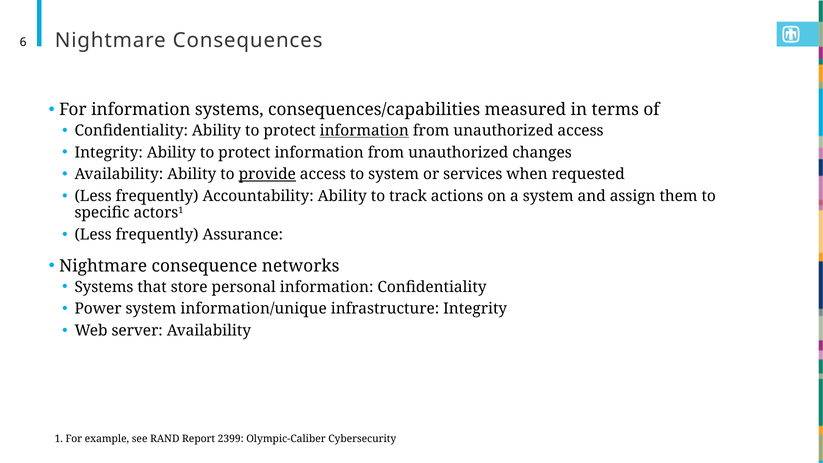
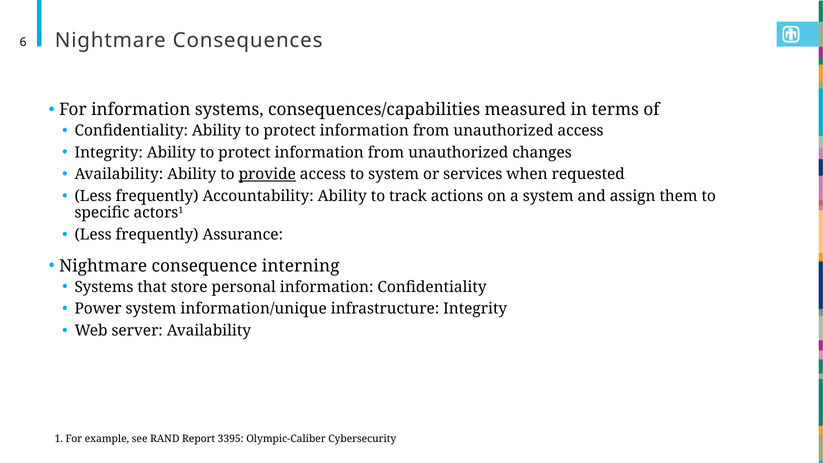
information at (364, 131) underline: present -> none
networks: networks -> interning
2399: 2399 -> 3395
